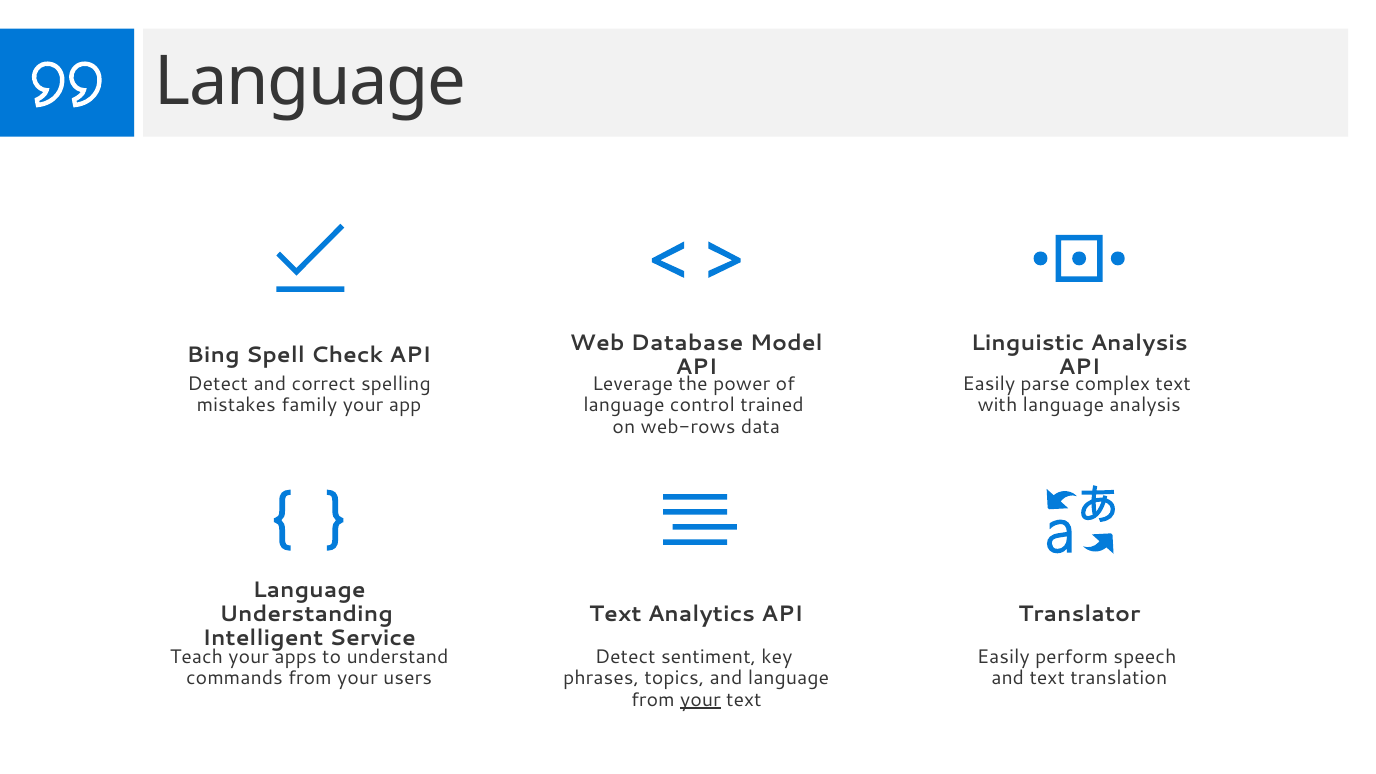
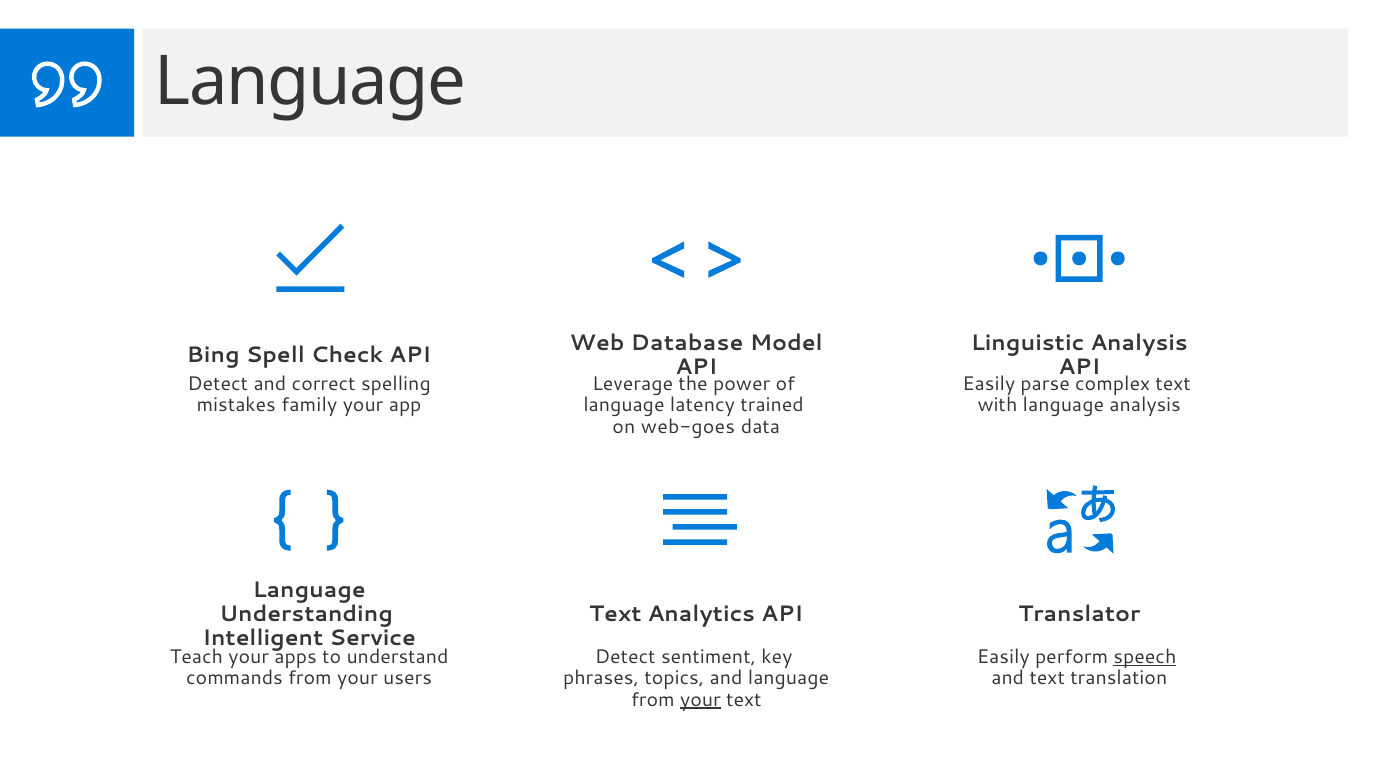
control: control -> latency
web-rows: web-rows -> web-goes
speech underline: none -> present
